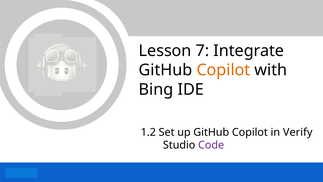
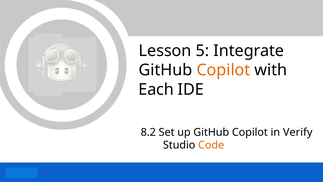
7: 7 -> 5
Bing: Bing -> Each
1.2: 1.2 -> 8.2
Code colour: purple -> orange
